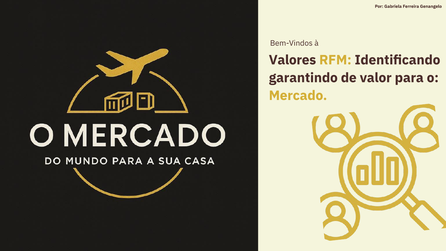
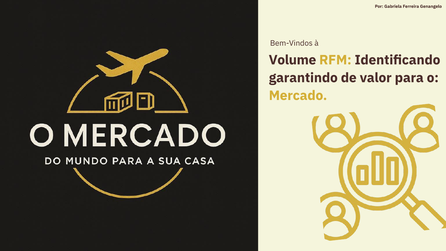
Valores: Valores -> Volume
